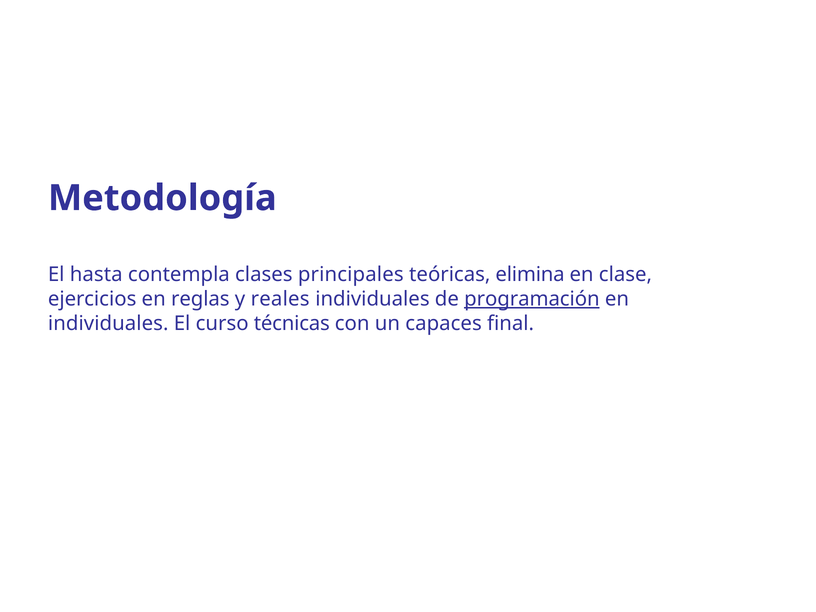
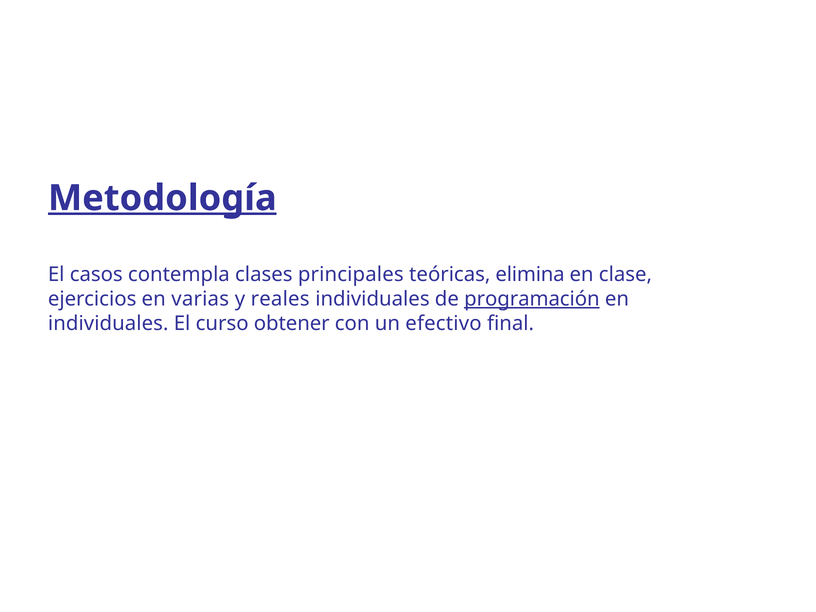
Metodología underline: none -> present
hasta: hasta -> casos
reglas: reglas -> varias
técnicas: técnicas -> obtener
capaces: capaces -> efectivo
